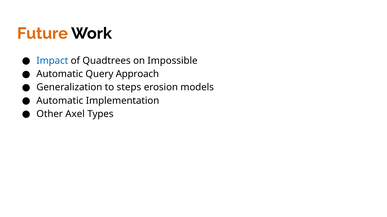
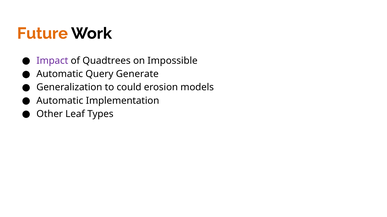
Impact colour: blue -> purple
Approach: Approach -> Generate
steps: steps -> could
Axel: Axel -> Leaf
